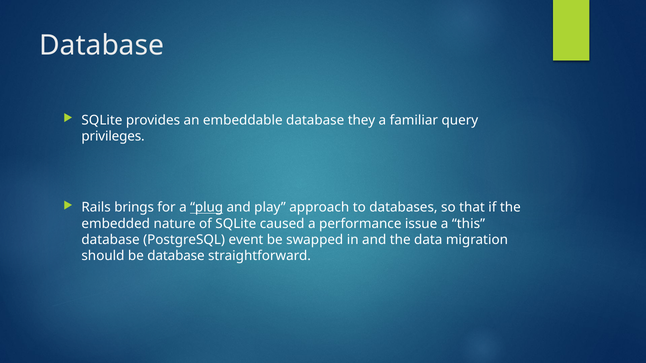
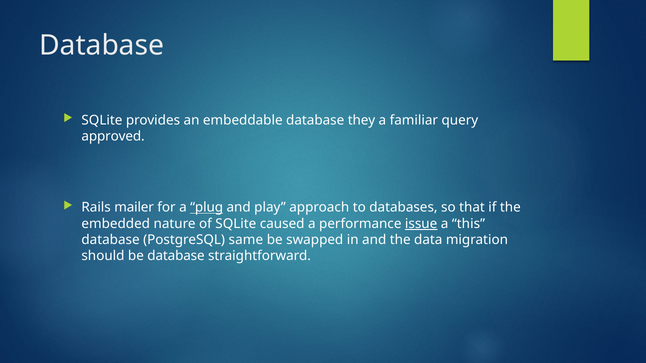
privileges: privileges -> approved
brings: brings -> mailer
issue underline: none -> present
event: event -> same
